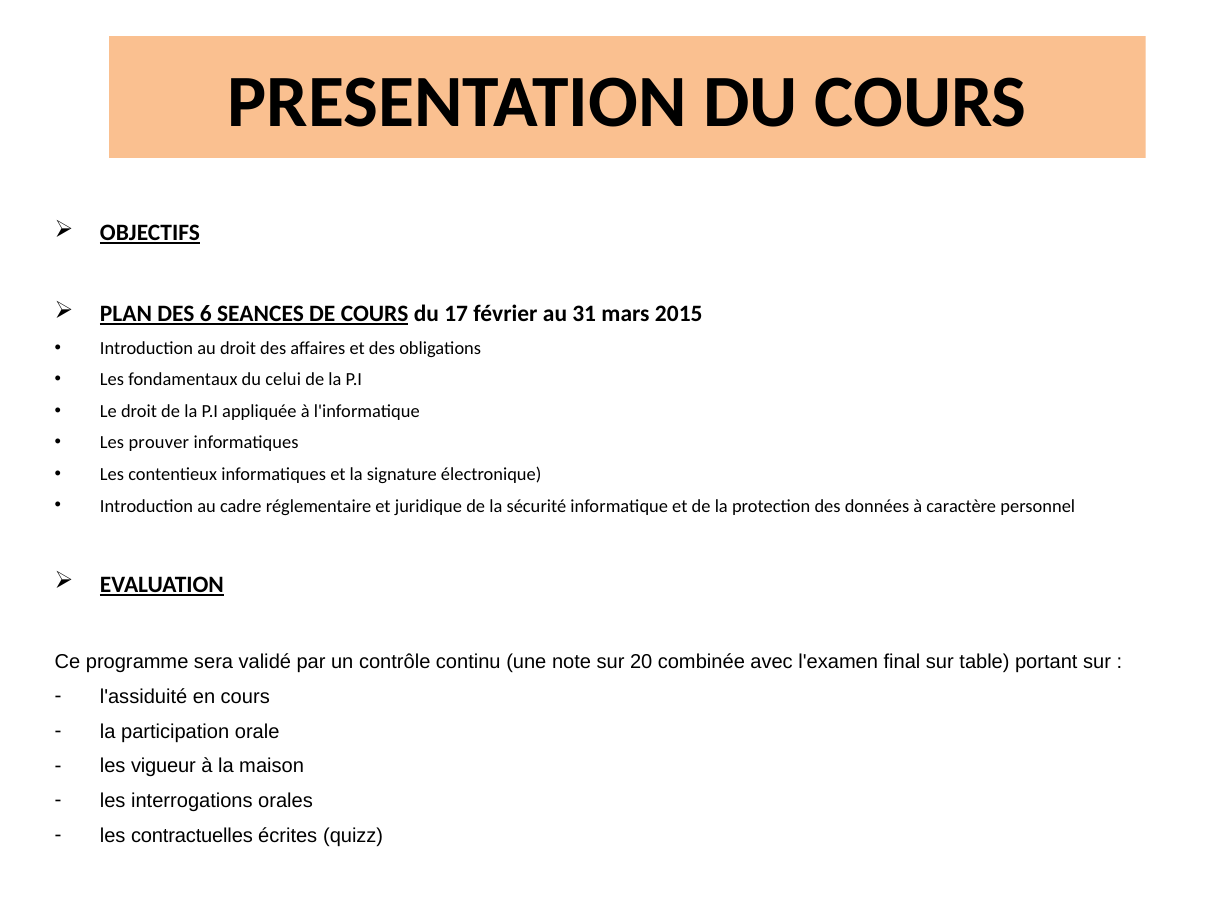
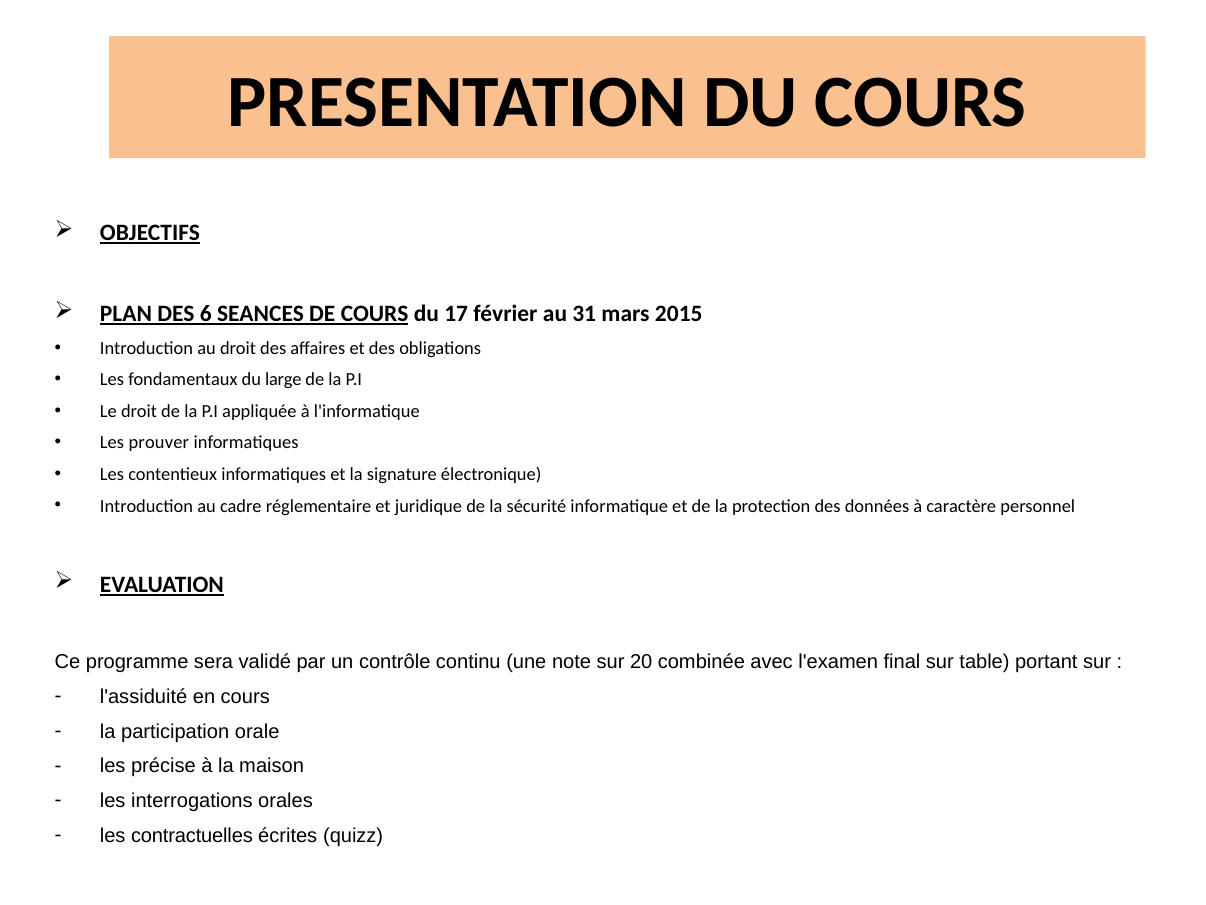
celui: celui -> large
vigueur: vigueur -> précise
